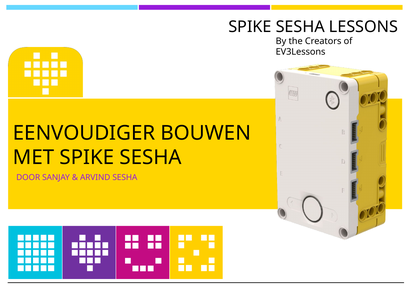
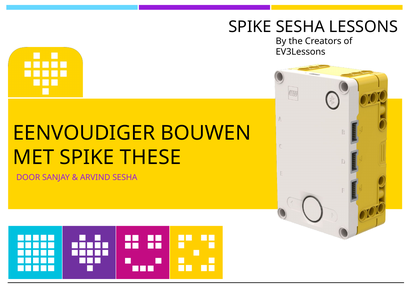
MET SPIKE SESHA: SESHA -> THESE
